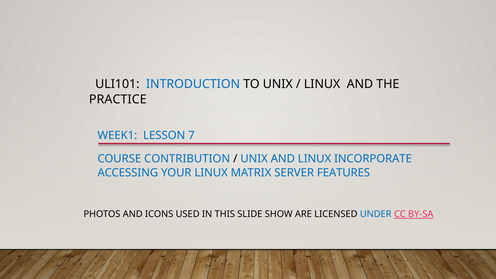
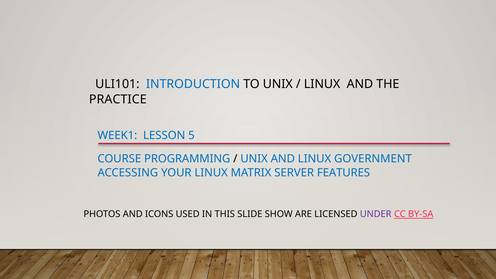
7: 7 -> 5
CONTRIBUTION: CONTRIBUTION -> PROGRAMMING
INCORPORATE: INCORPORATE -> GOVERNMENT
UNDER colour: blue -> purple
